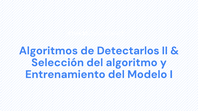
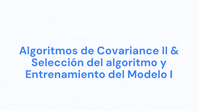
Detectarlos: Detectarlos -> Covariance
